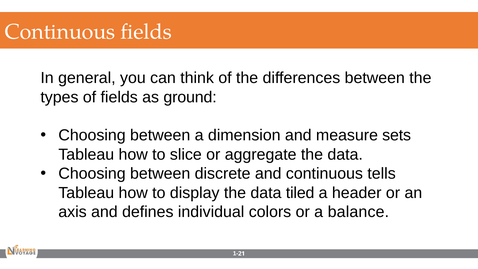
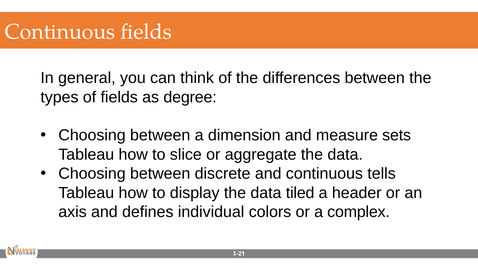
ground: ground -> degree
balance: balance -> complex
